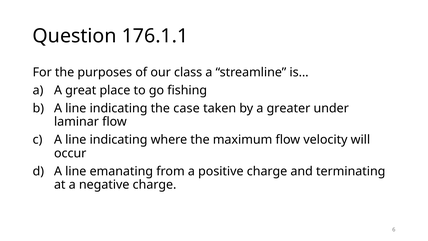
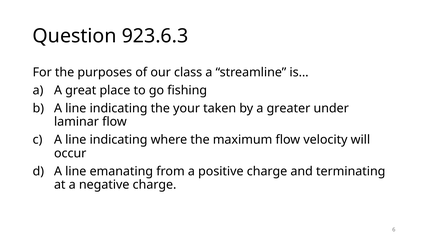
176.1.1: 176.1.1 -> 923.6.3
case: case -> your
